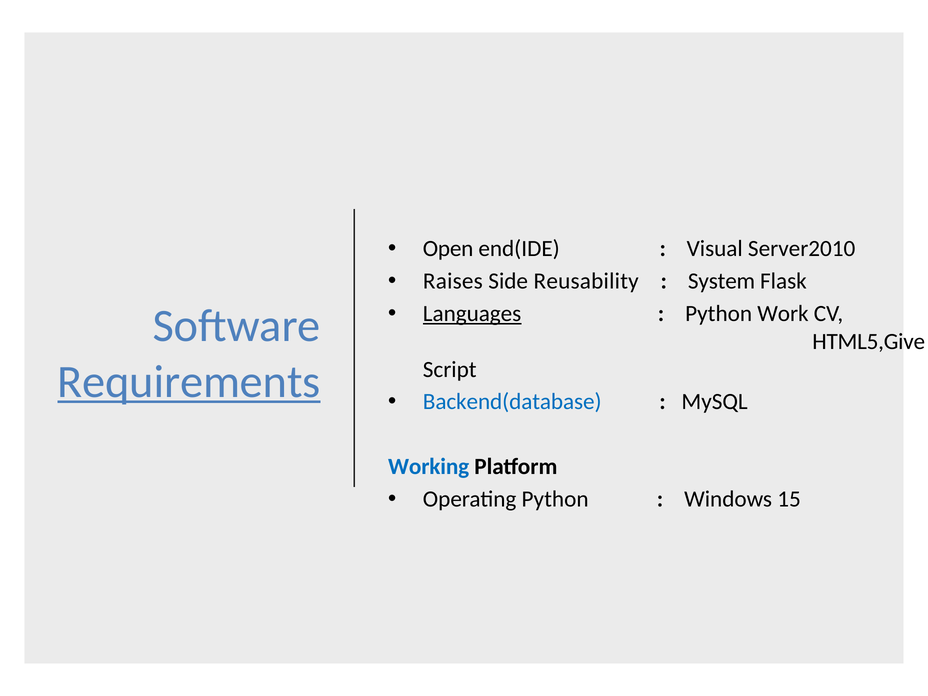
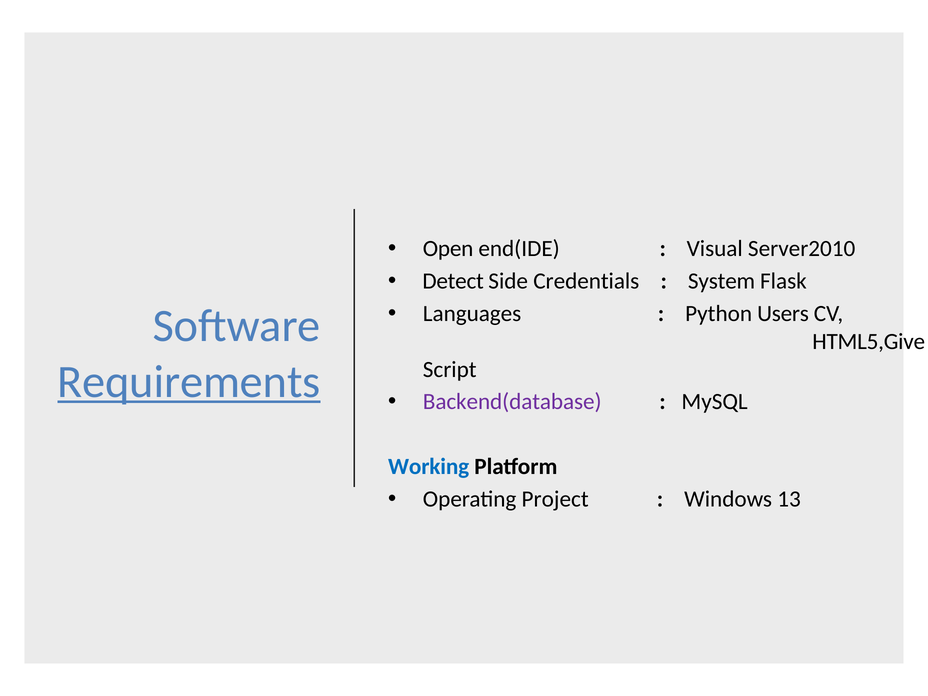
Raises: Raises -> Detect
Reusability: Reusability -> Credentials
Languages underline: present -> none
Work: Work -> Users
Backend(database colour: blue -> purple
Operating Python: Python -> Project
15: 15 -> 13
